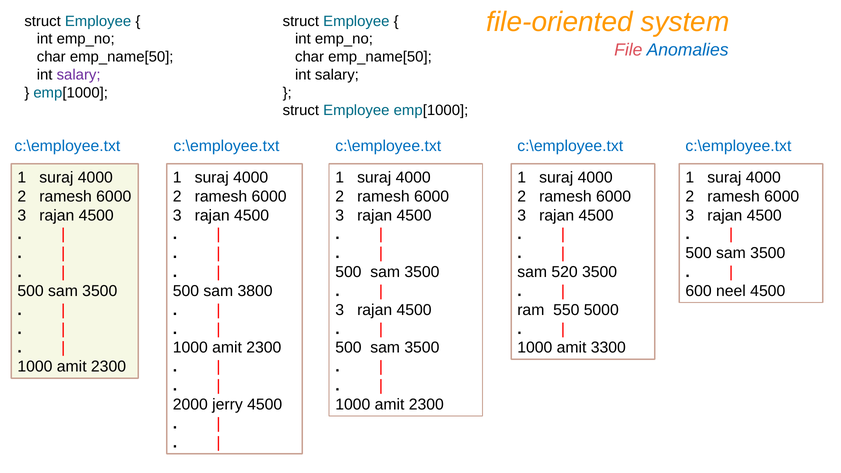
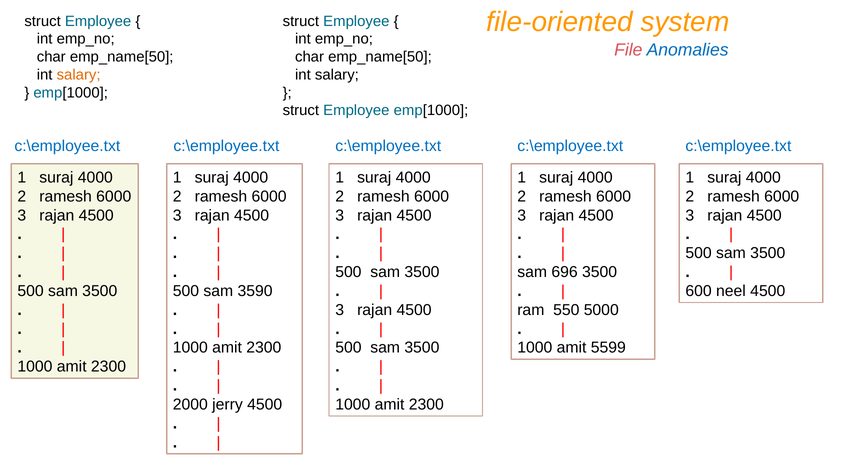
salary at (79, 75) colour: purple -> orange
520: 520 -> 696
3800: 3800 -> 3590
3300: 3300 -> 5599
